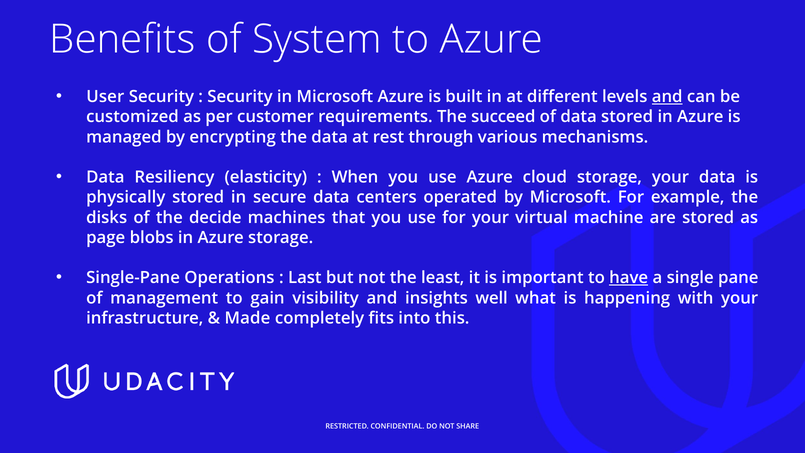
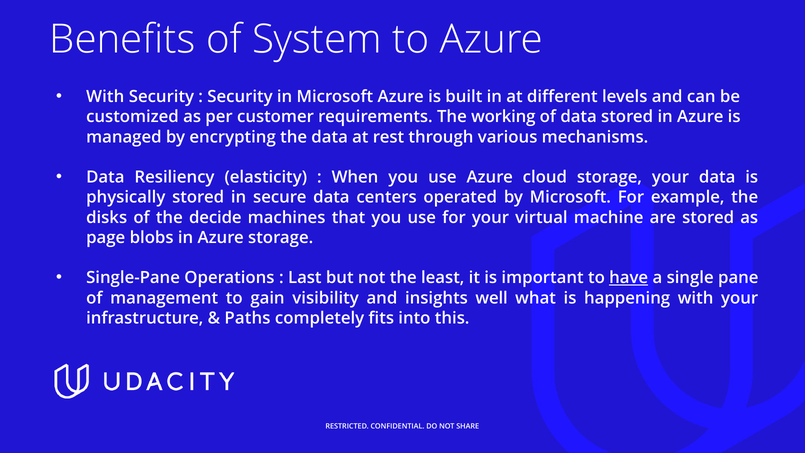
User at (105, 97): User -> With
and at (667, 97) underline: present -> none
succeed: succeed -> working
Made: Made -> Paths
